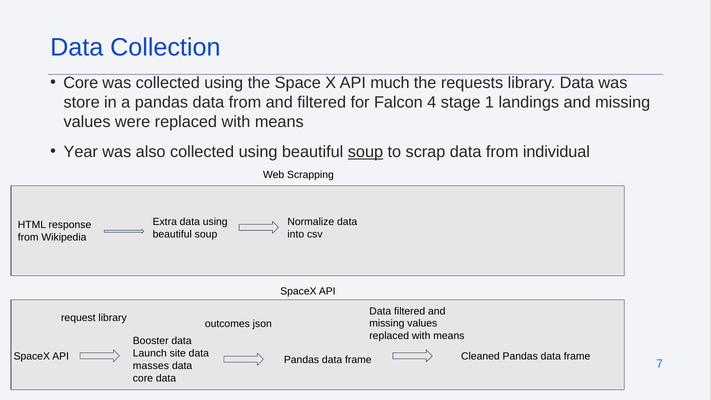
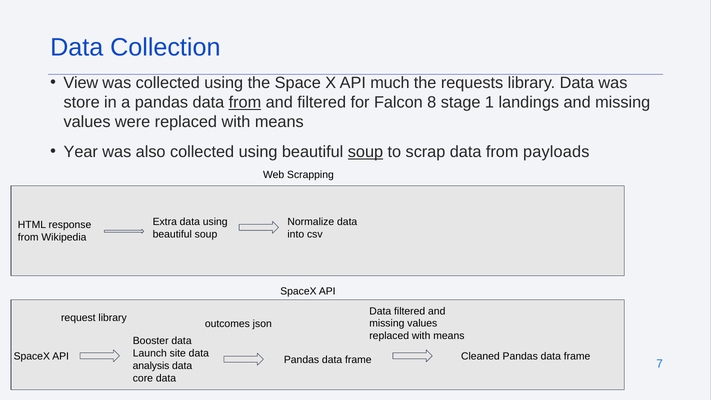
Core at (81, 83): Core -> View
from at (245, 102) underline: none -> present
4: 4 -> 8
individual: individual -> payloads
masses: masses -> analysis
